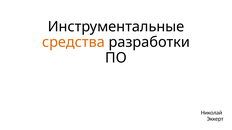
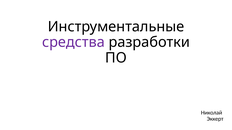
средства colour: orange -> purple
